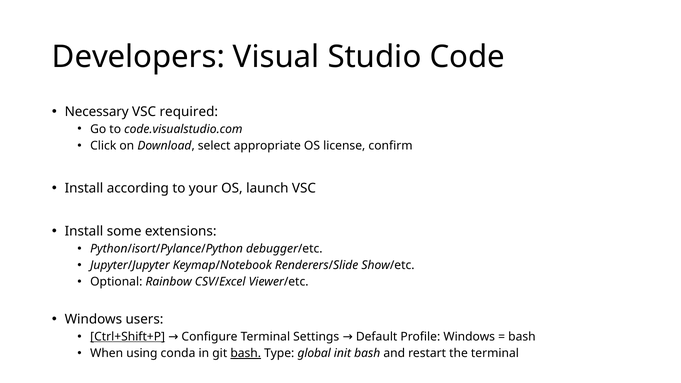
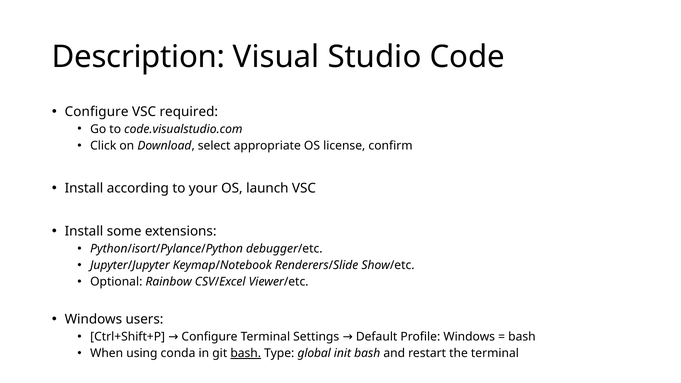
Developers: Developers -> Description
Necessary at (97, 112): Necessary -> Configure
Ctrl+Shift+P underline: present -> none
